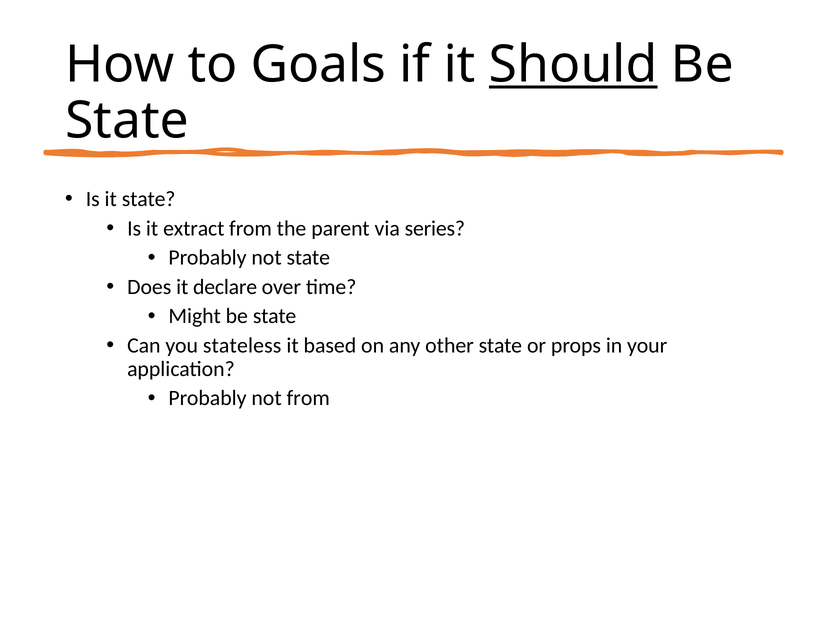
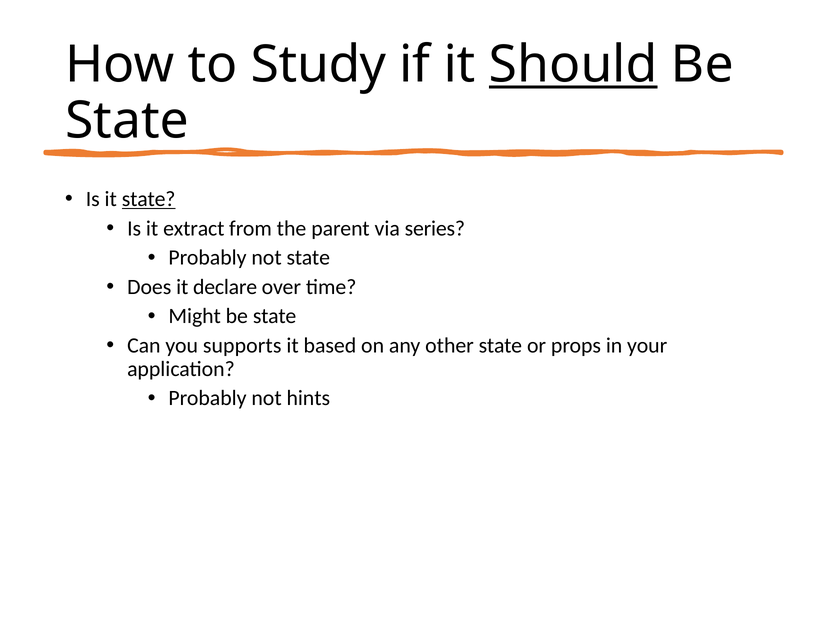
Goals: Goals -> Study
state at (149, 199) underline: none -> present
stateless: stateless -> supports
not from: from -> hints
